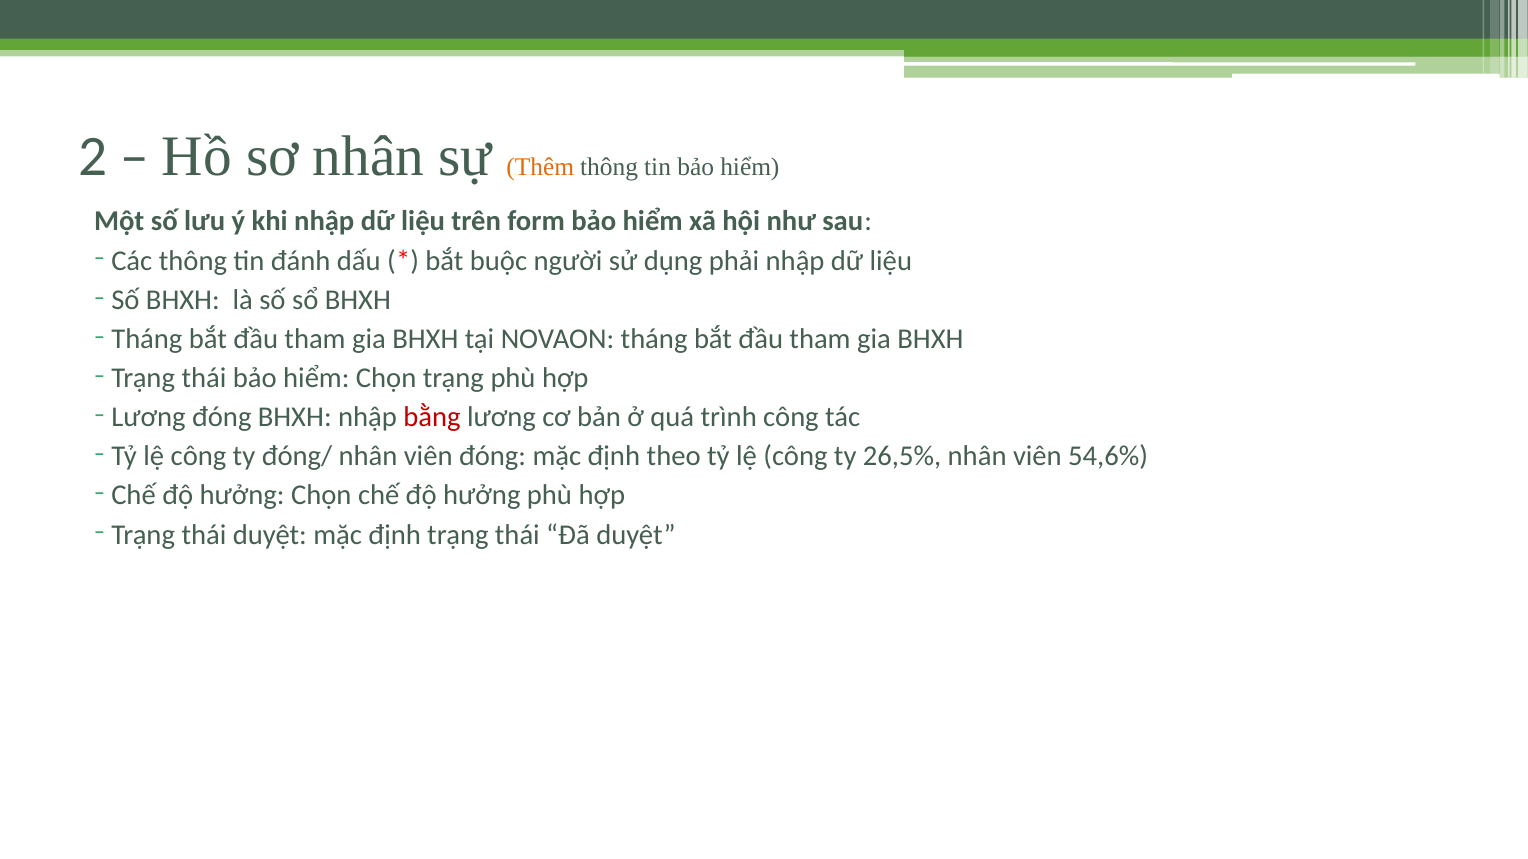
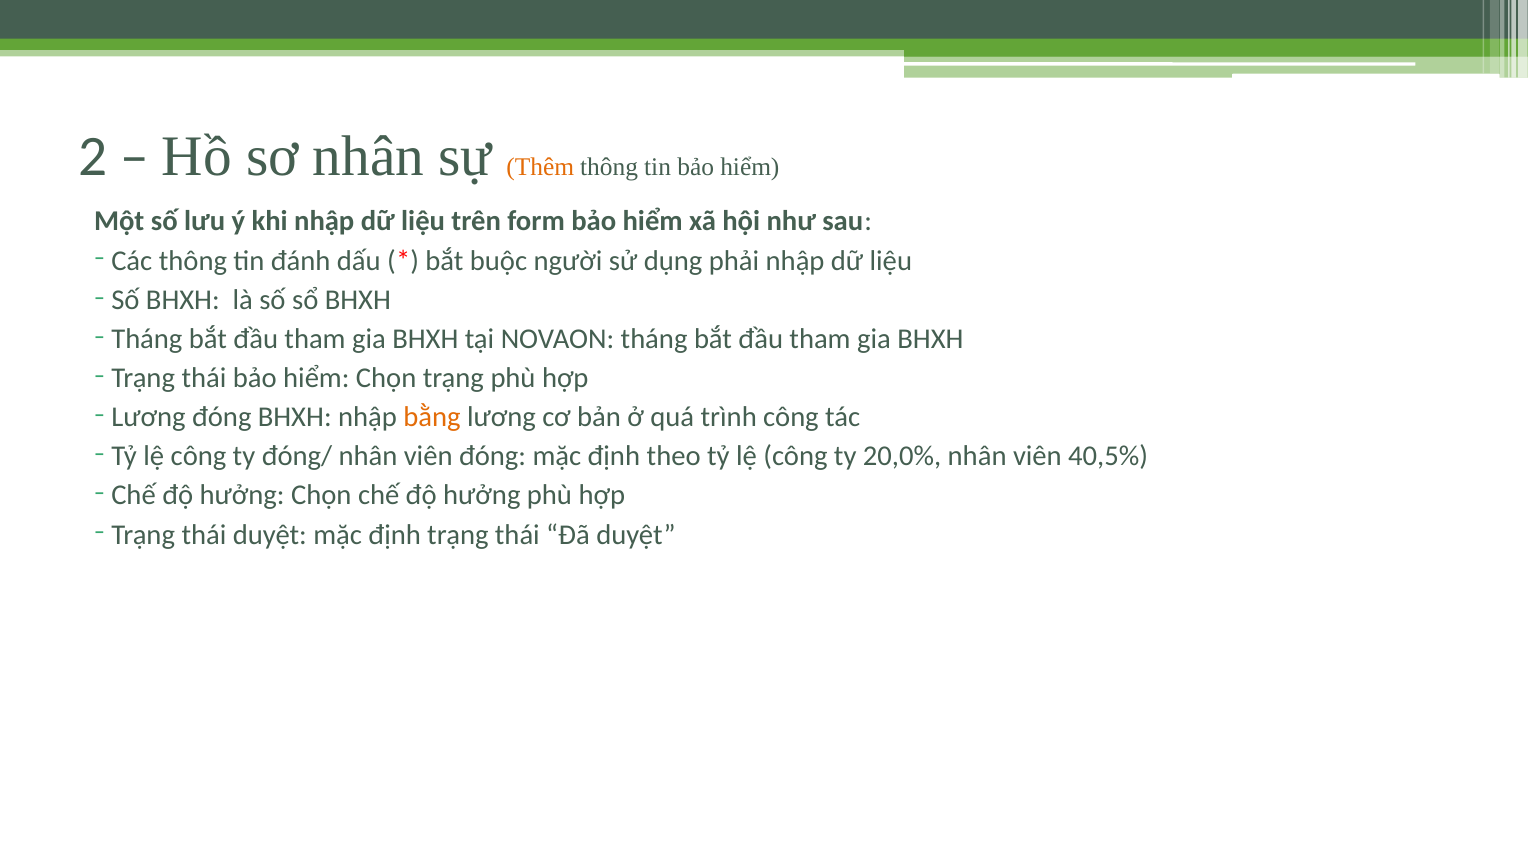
bằng colour: red -> orange
26,5%: 26,5% -> 20,0%
54,6%: 54,6% -> 40,5%
